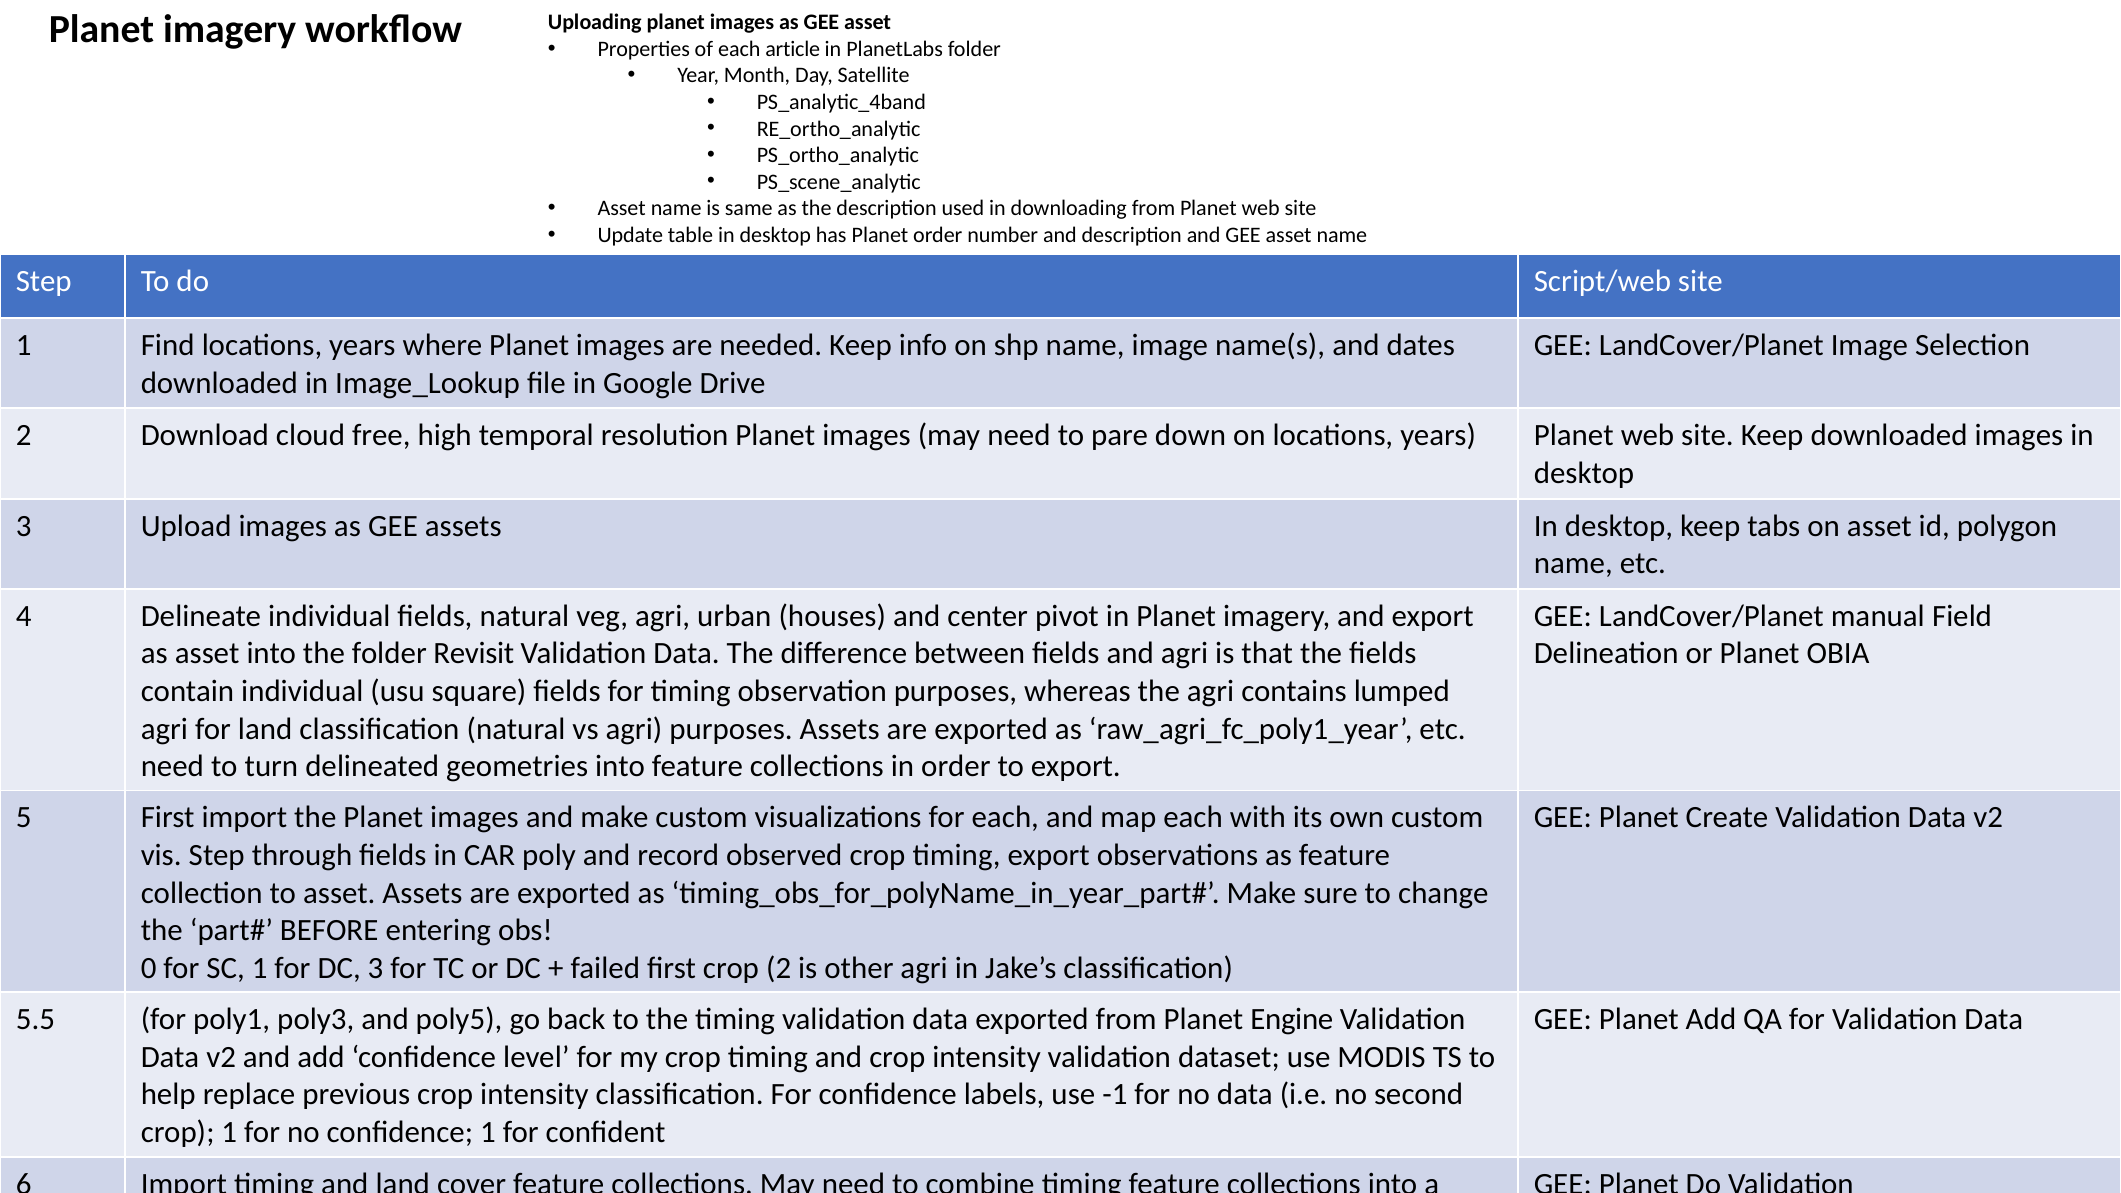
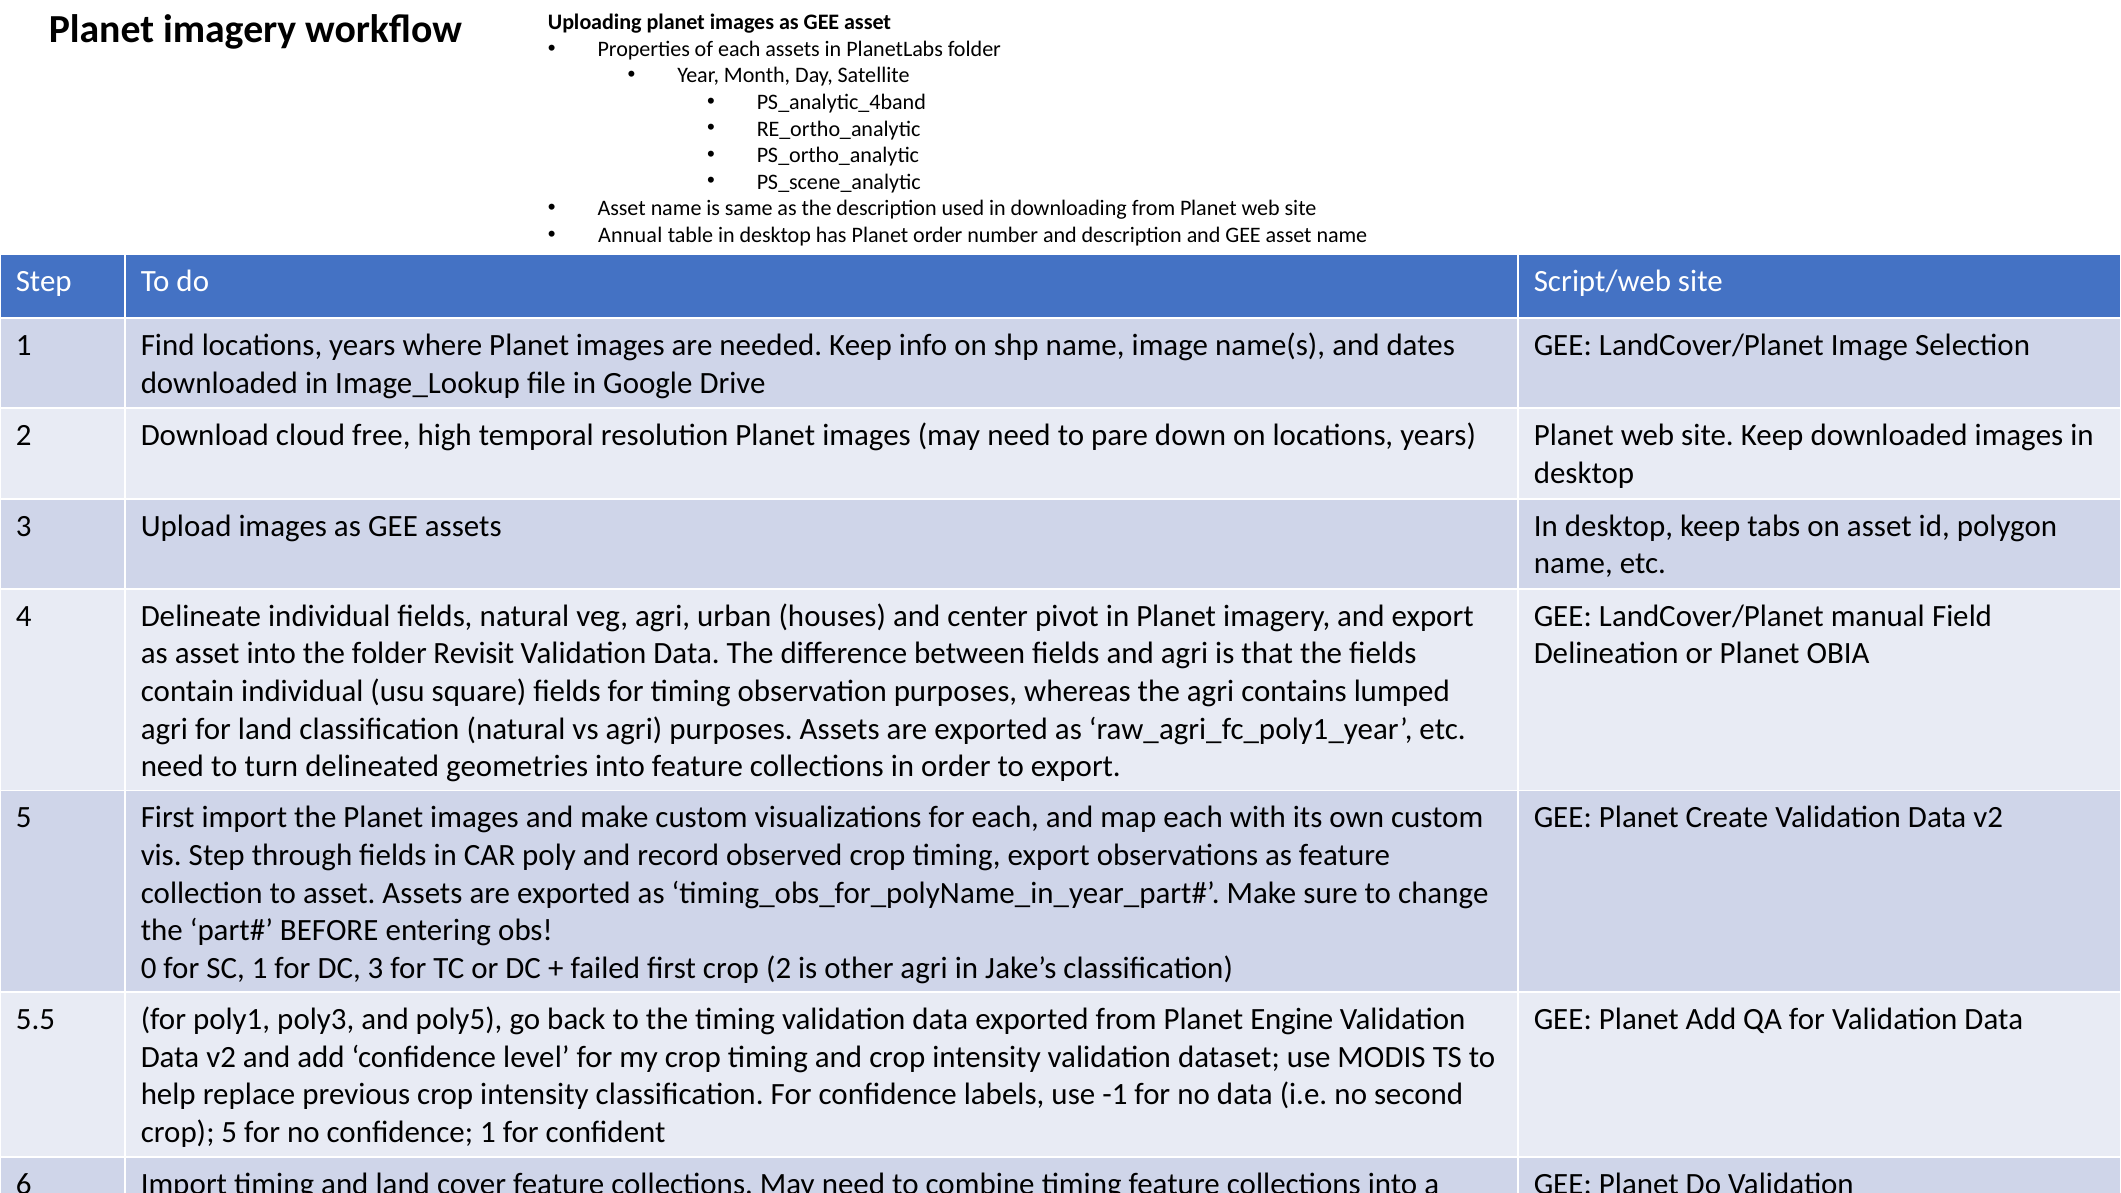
each article: article -> assets
Update: Update -> Annual
crop 1: 1 -> 5
